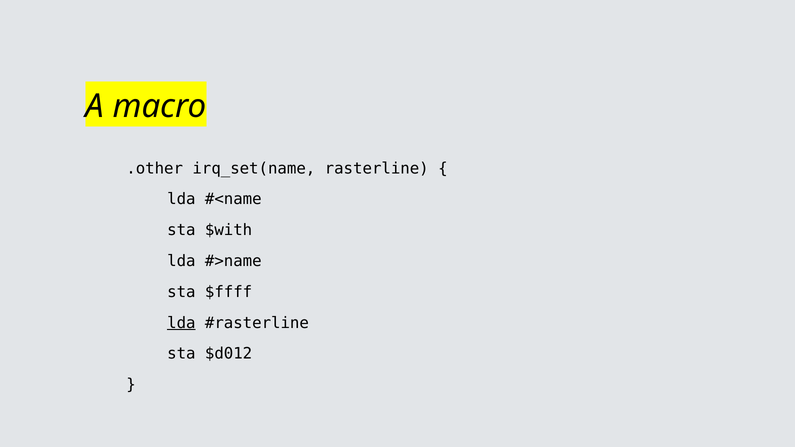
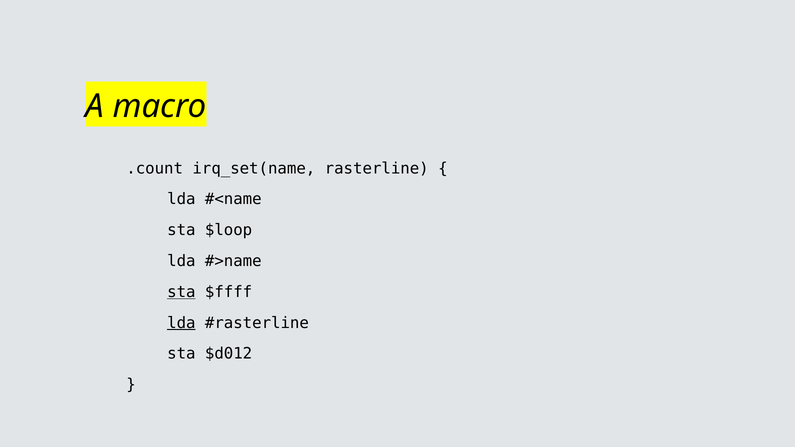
.other: .other -> .count
$with: $with -> $loop
sta at (181, 292) underline: none -> present
